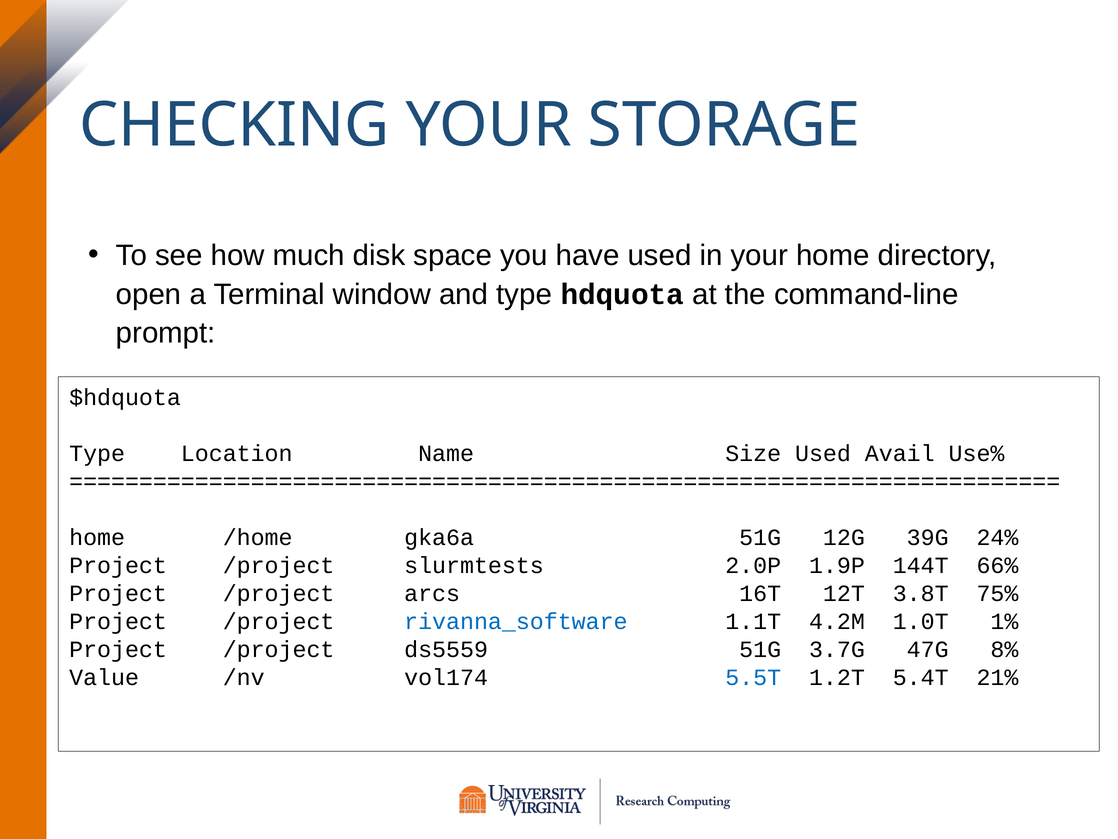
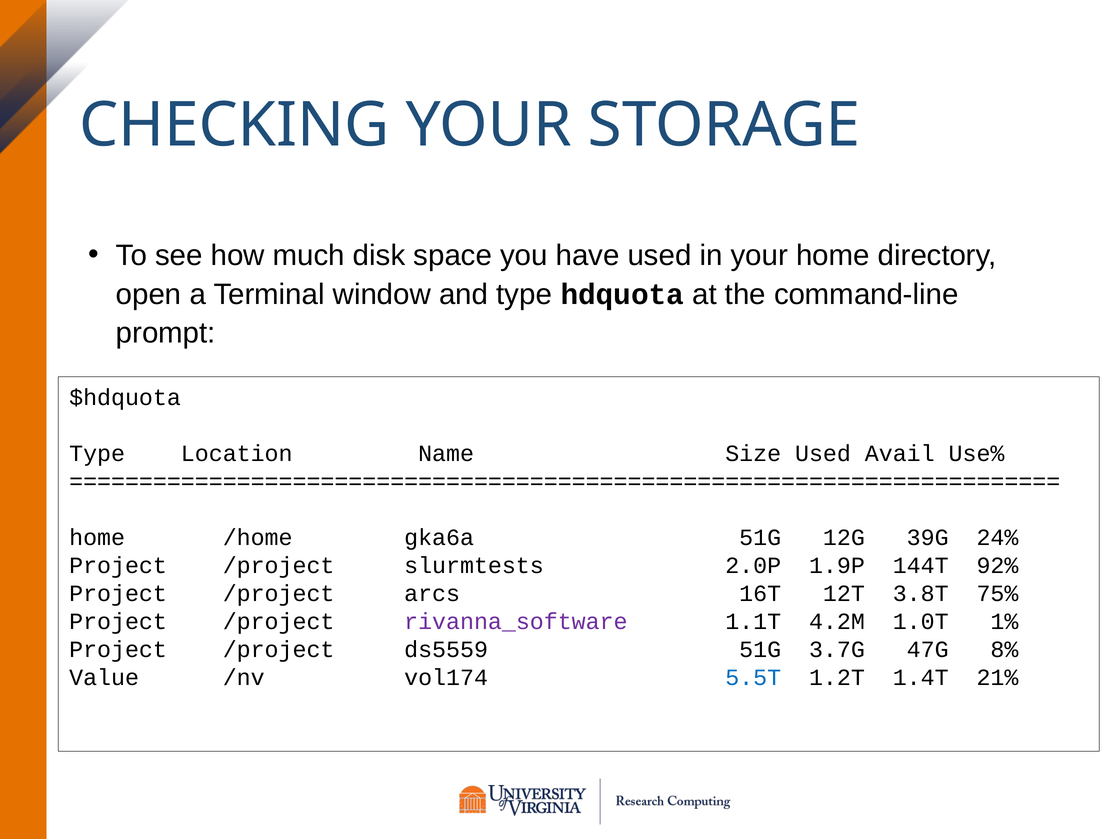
66%: 66% -> 92%
rivanna_software colour: blue -> purple
5.4T: 5.4T -> 1.4T
